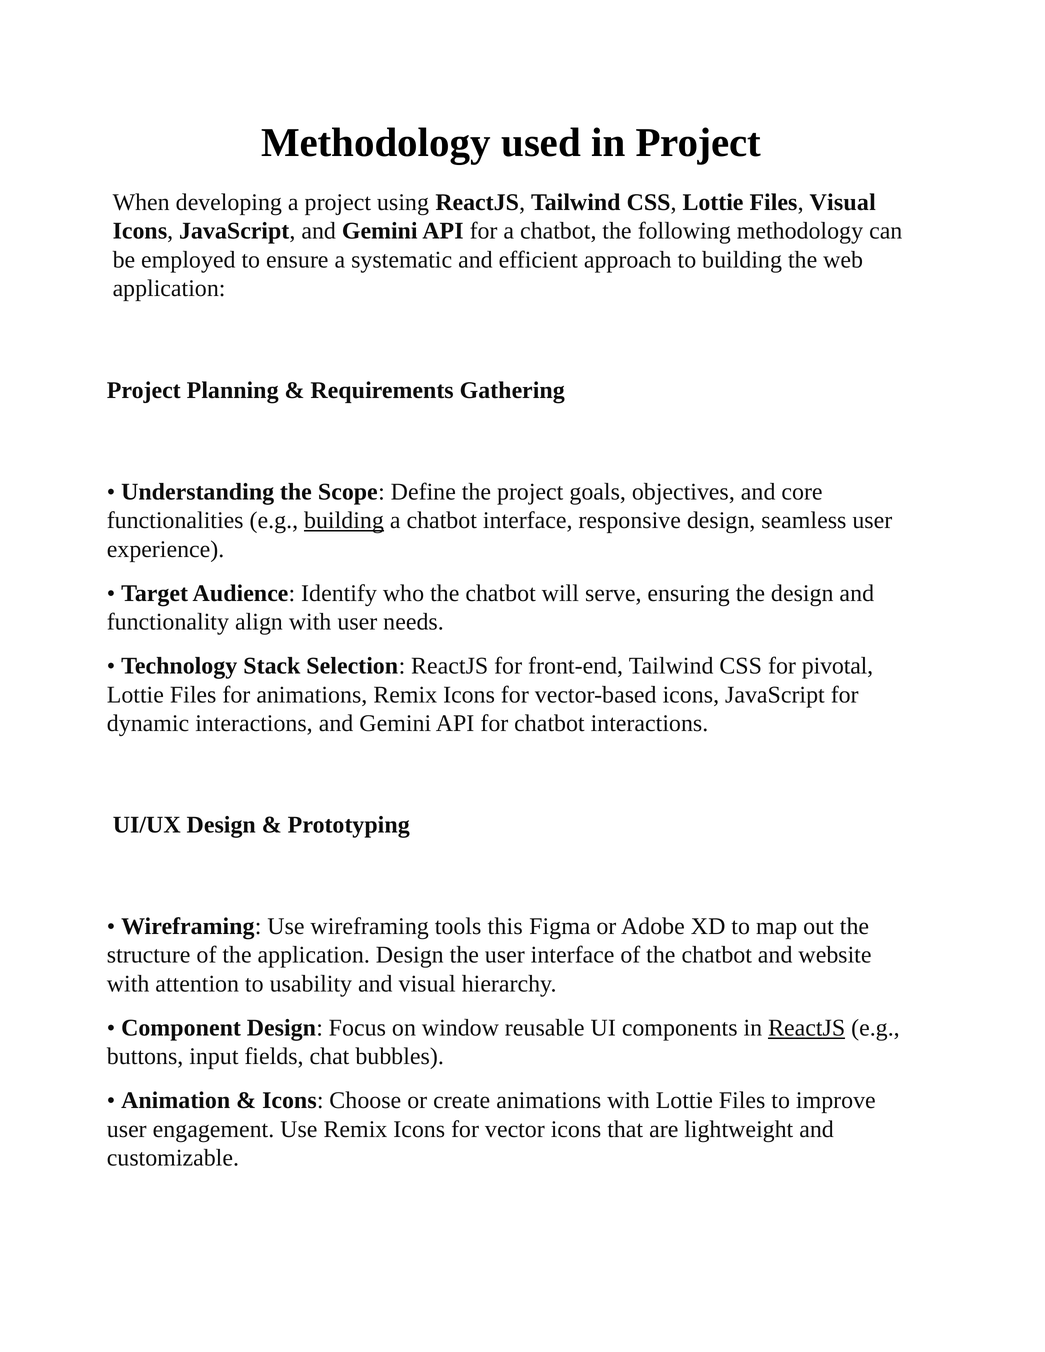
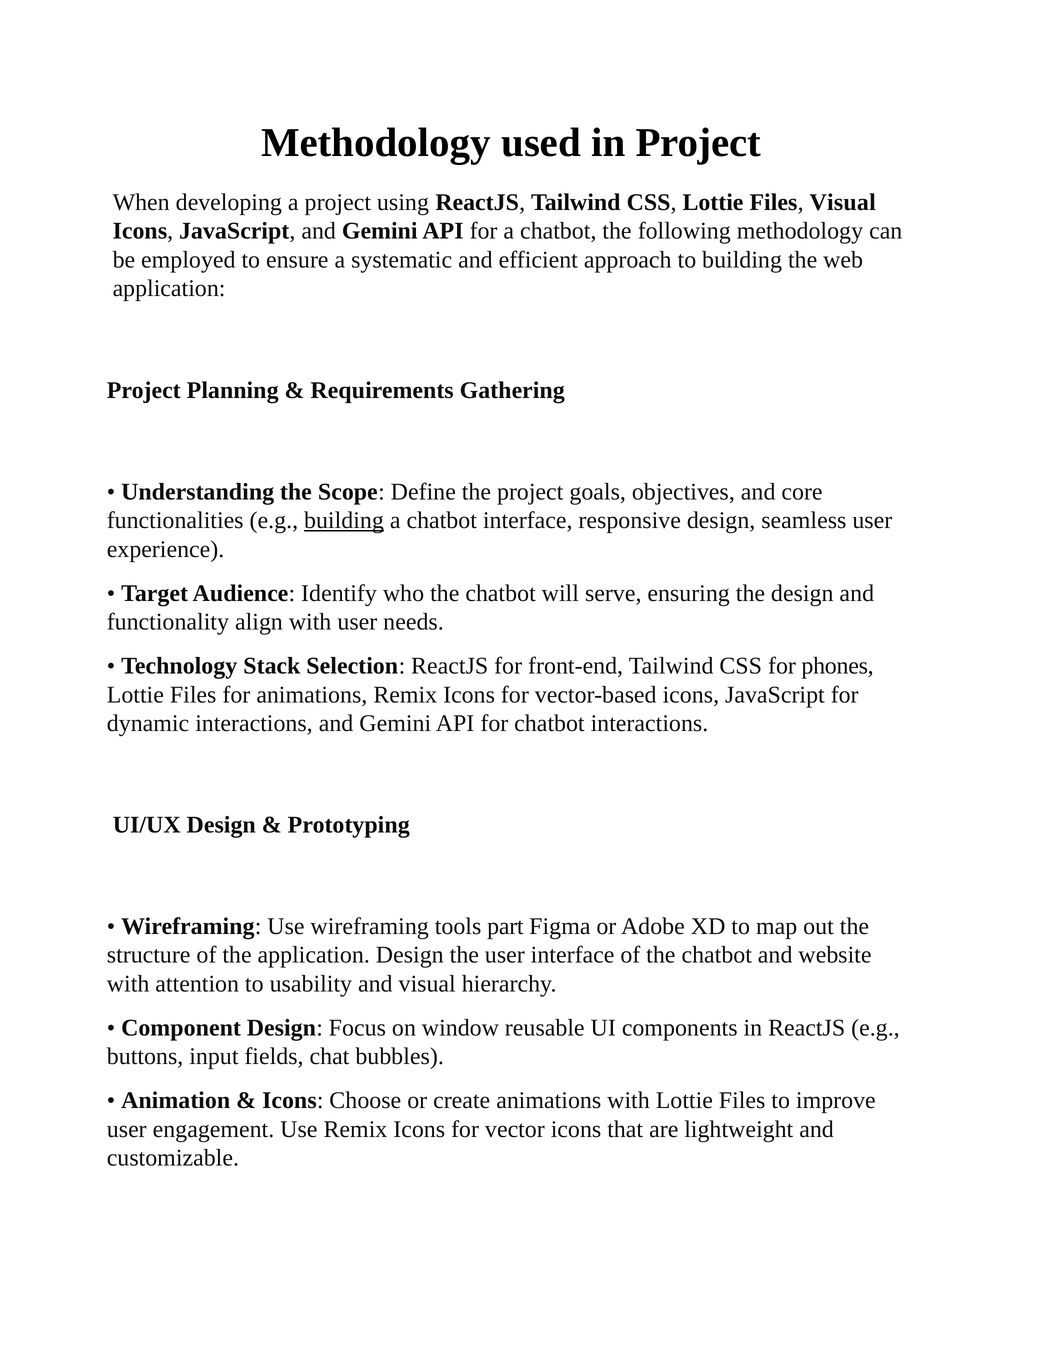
pivotal: pivotal -> phones
this: this -> part
ReactJS at (807, 1028) underline: present -> none
